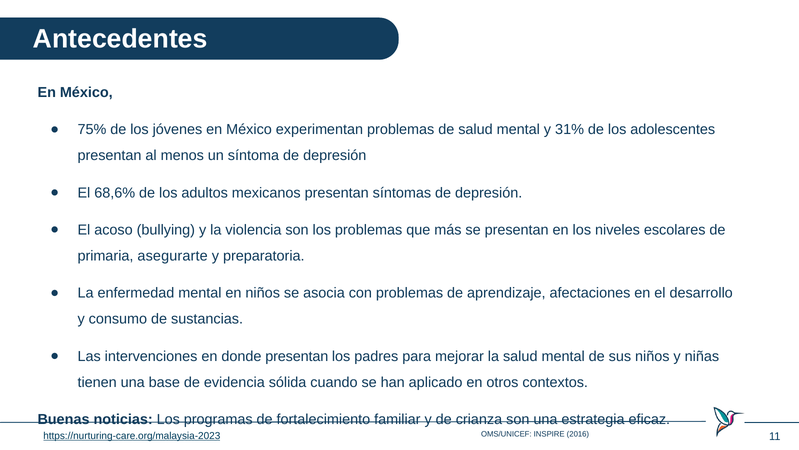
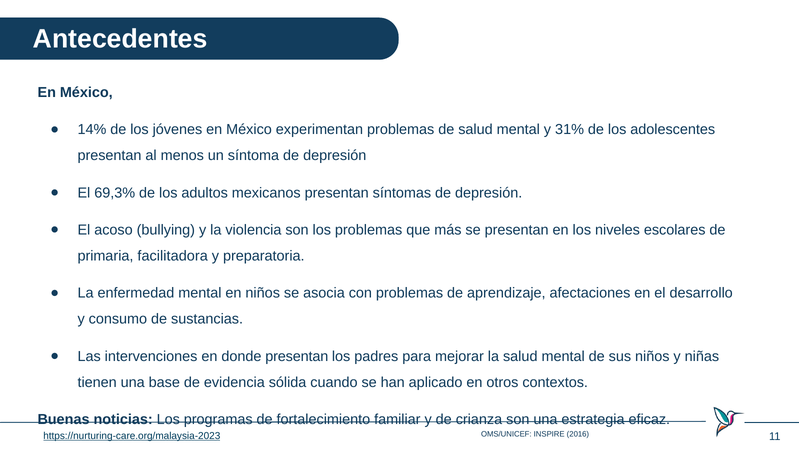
75%: 75% -> 14%
68,6%: 68,6% -> 69,3%
asegurarte: asegurarte -> facilitadora
